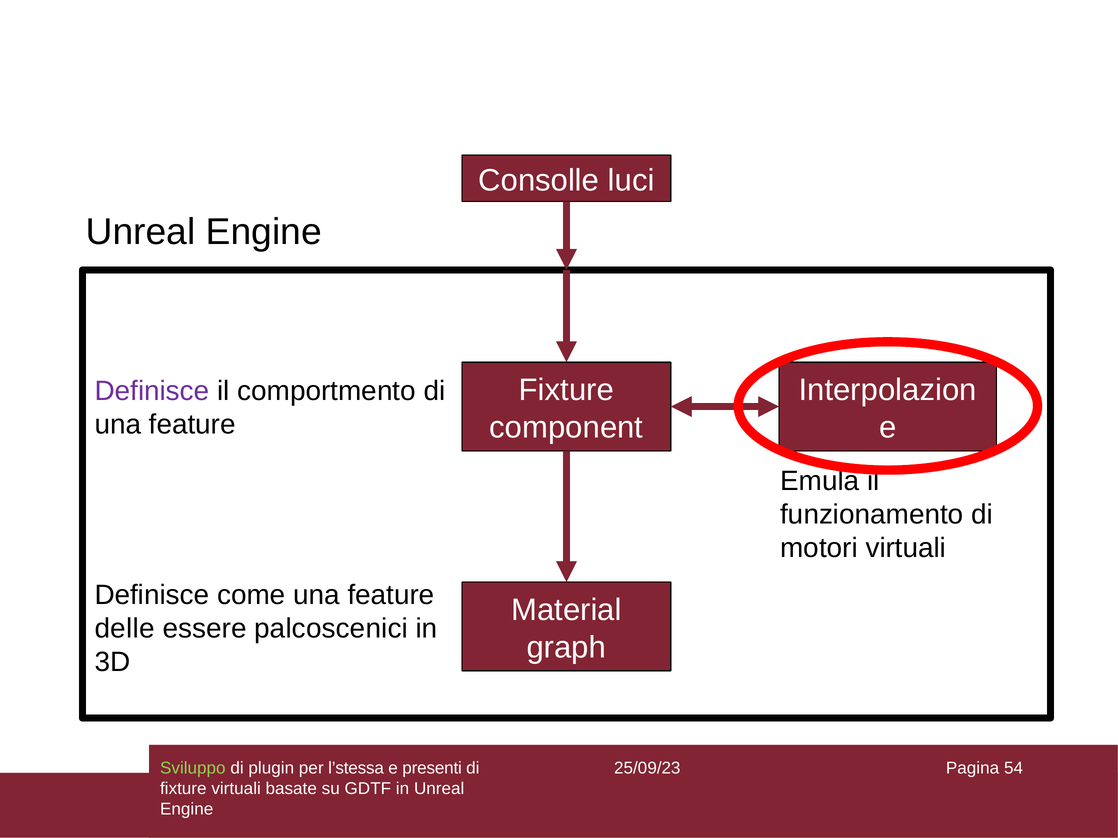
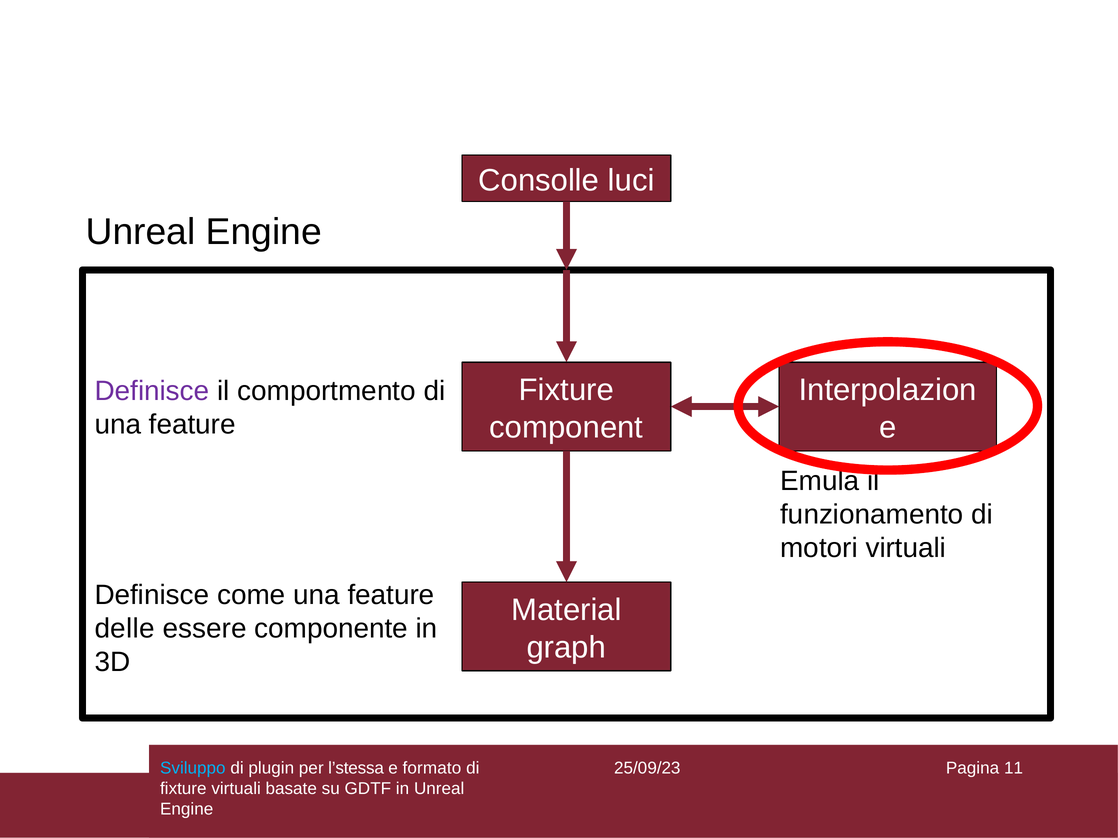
palcoscenici: palcoscenici -> componente
Sviluppo colour: light green -> light blue
presenti: presenti -> formato
54: 54 -> 11
